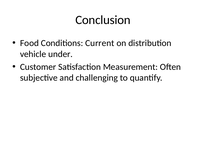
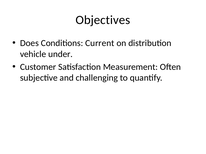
Conclusion: Conclusion -> Objectives
Food: Food -> Does
